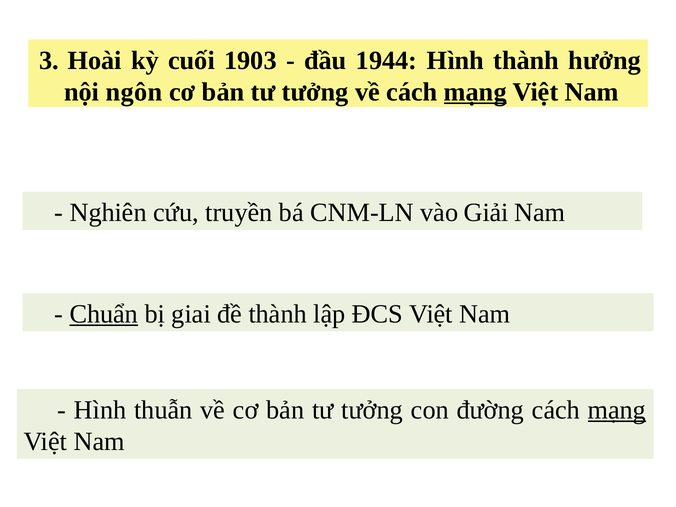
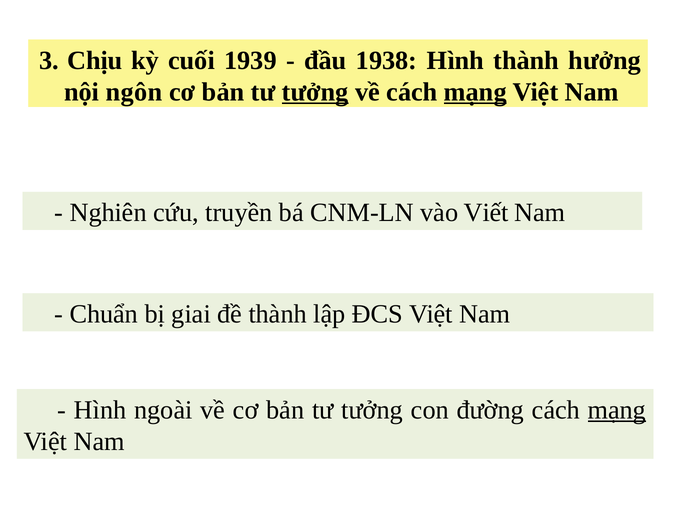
Hoài: Hoài -> Chịu
1903: 1903 -> 1939
1944: 1944 -> 1938
tưởng at (315, 92) underline: none -> present
Giải: Giải -> Viết
Chuẩn underline: present -> none
thuẫn: thuẫn -> ngoài
